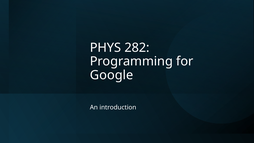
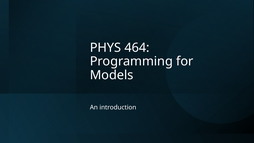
282: 282 -> 464
Google: Google -> Models
